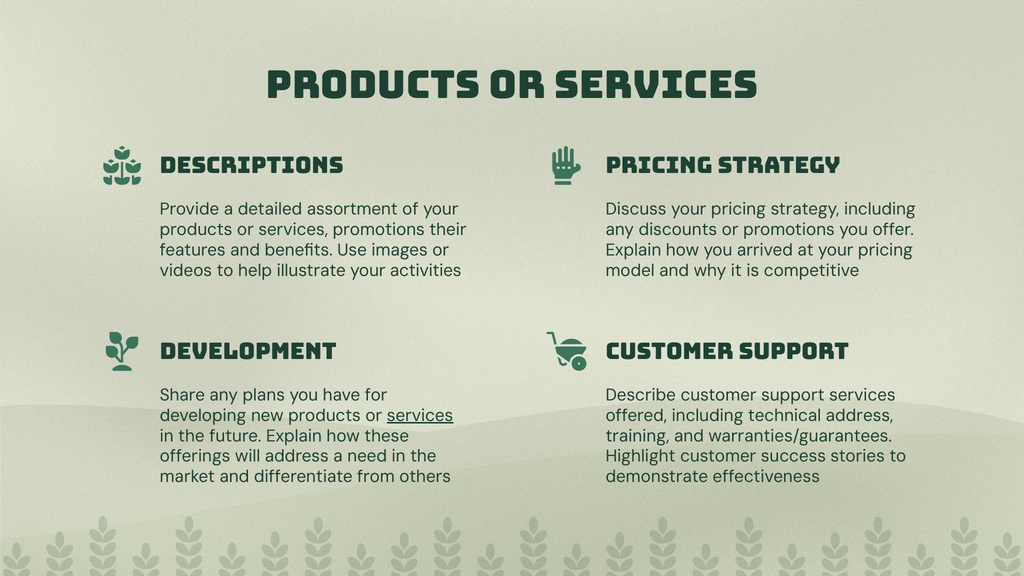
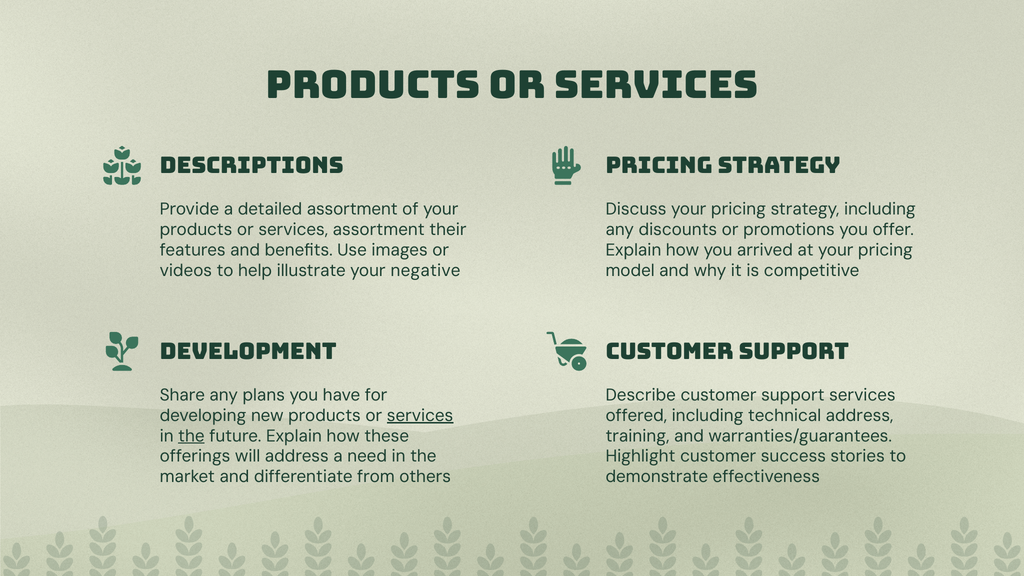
services promotions: promotions -> assortment
activities: activities -> negative
the at (191, 436) underline: none -> present
